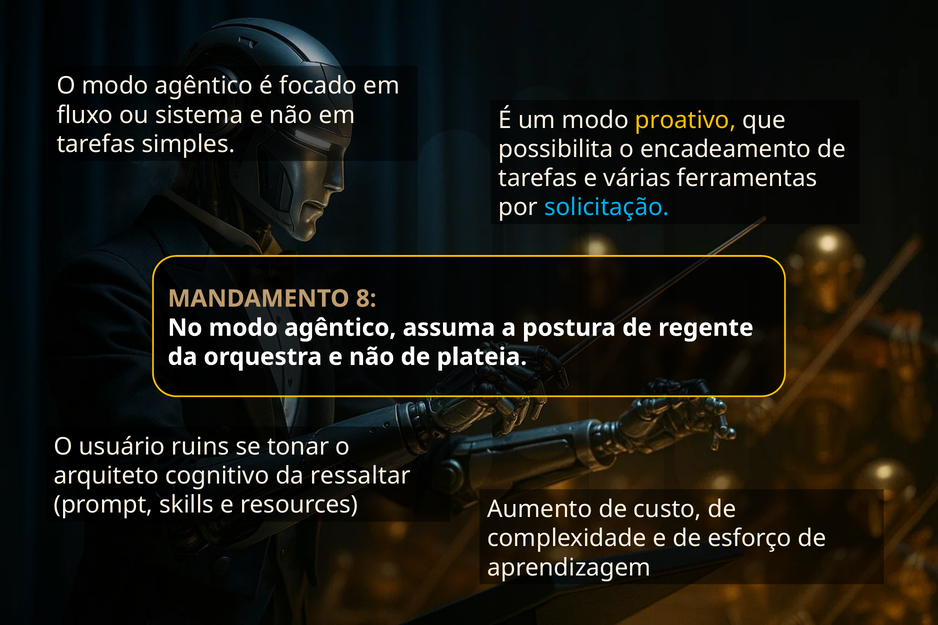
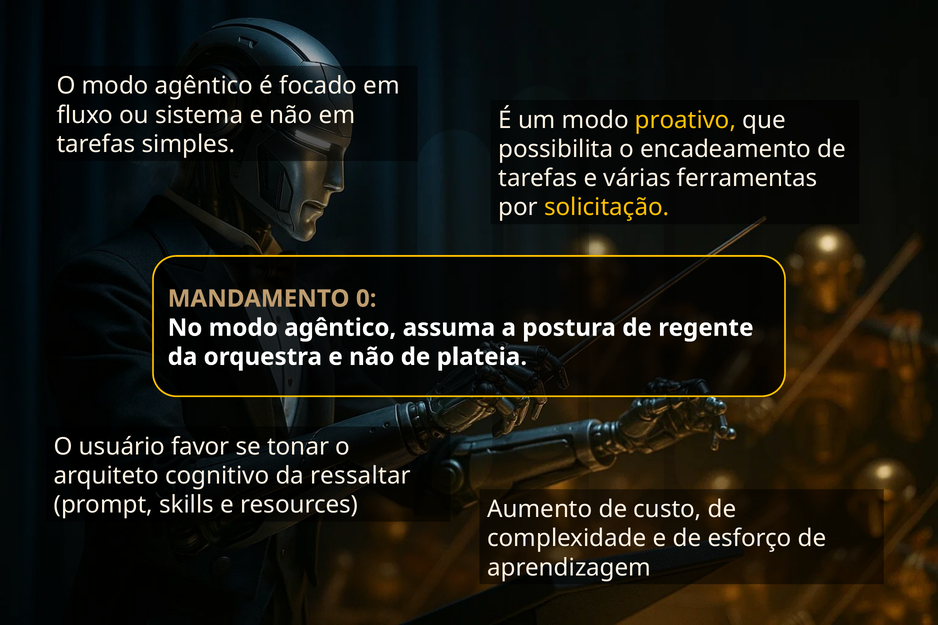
solicitação colour: light blue -> yellow
8: 8 -> 0
ruins: ruins -> favor
